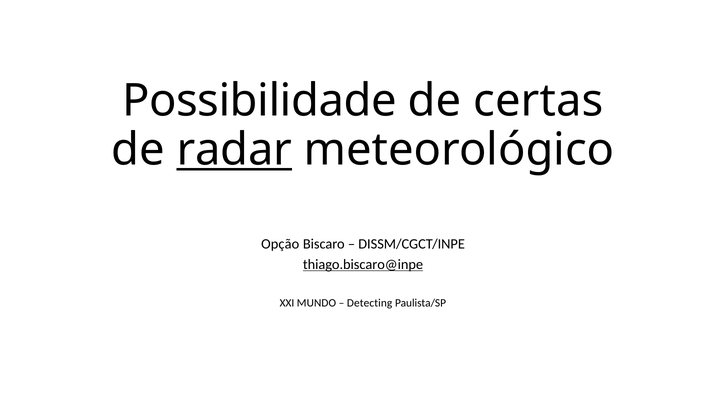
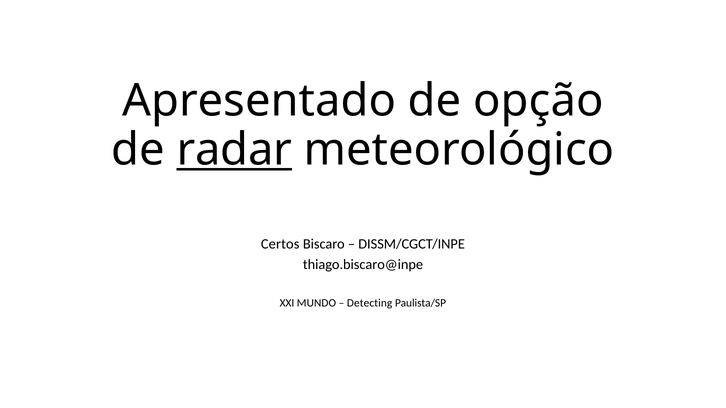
Possibilidade: Possibilidade -> Apresentado
certas: certas -> opção
Opção: Opção -> Certos
thiago.biscaro@inpe underline: present -> none
